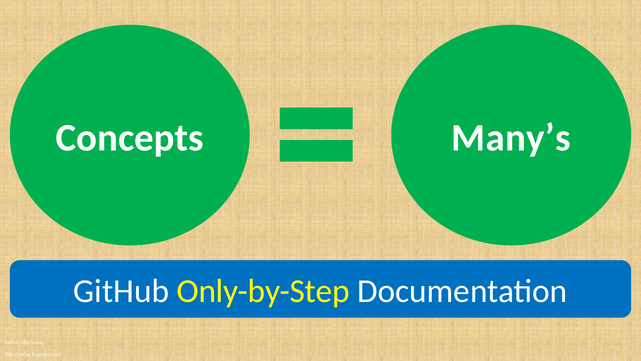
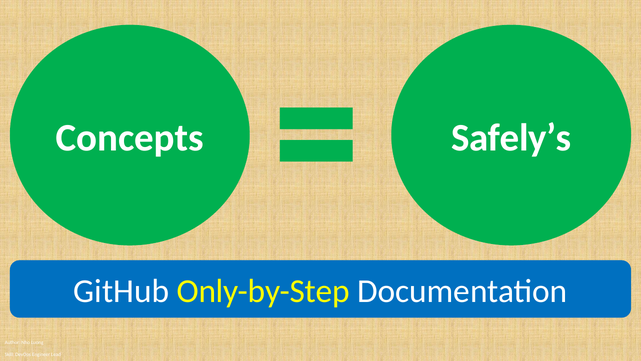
Many’s: Many’s -> Safely’s
